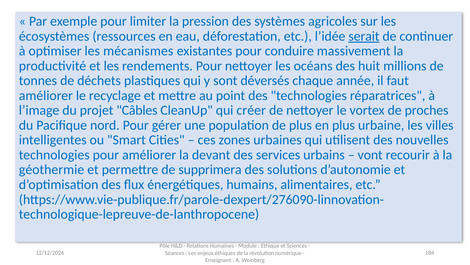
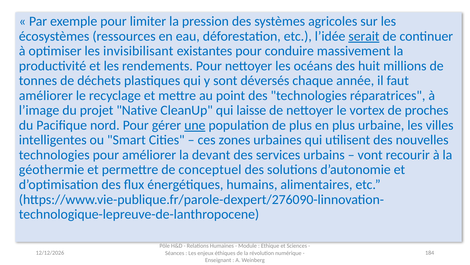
mécanismes: mécanismes -> invisibilisant
Câbles: Câbles -> Native
créer: créer -> laisse
une underline: none -> present
supprimera: supprimera -> conceptuel
